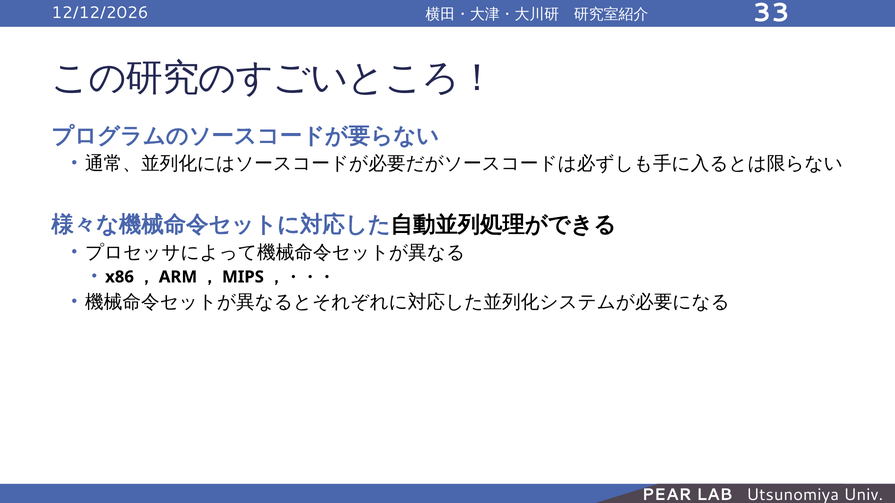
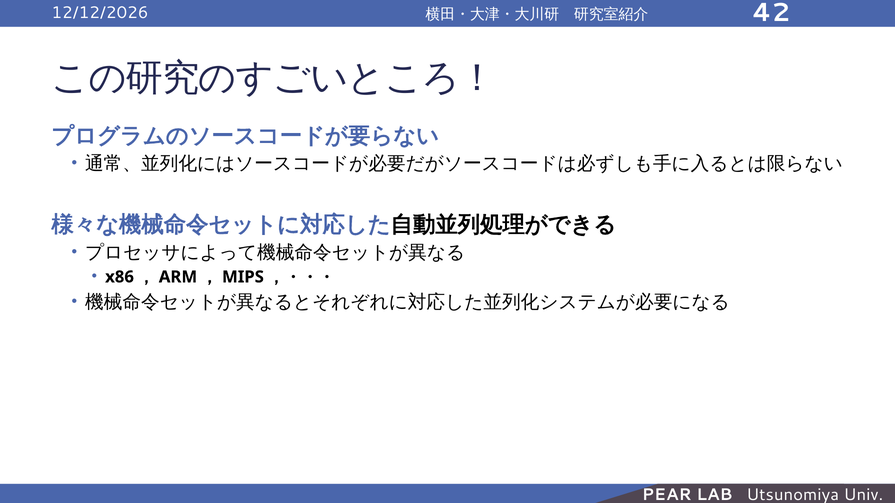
33: 33 -> 42
